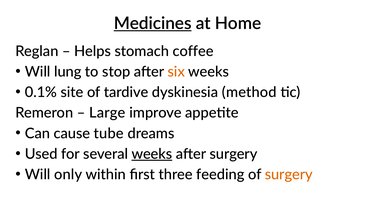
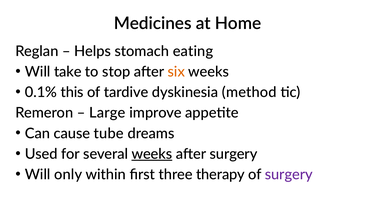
Medicines underline: present -> none
coffee: coffee -> eating
lung: lung -> take
site: site -> this
feeding: feeding -> therapy
surgery at (289, 174) colour: orange -> purple
